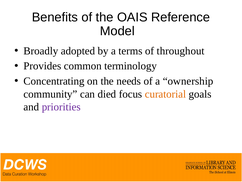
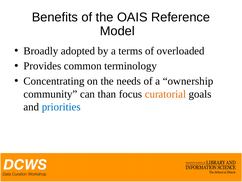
throughout: throughout -> overloaded
died: died -> than
priorities colour: purple -> blue
